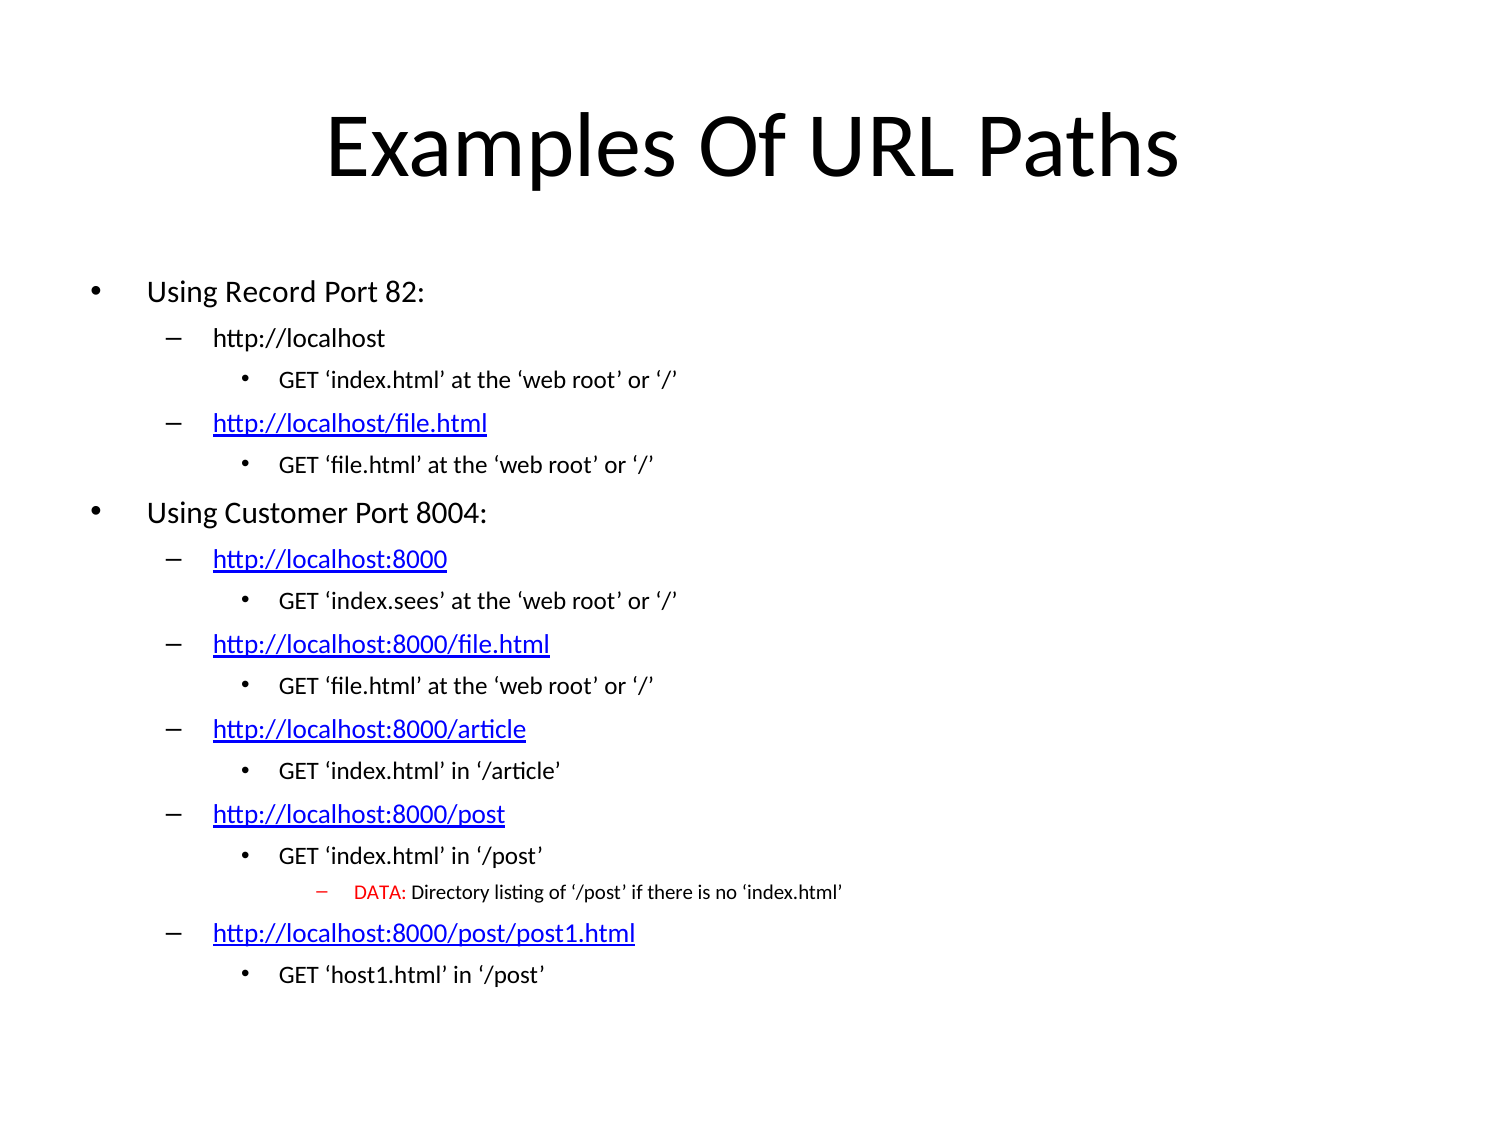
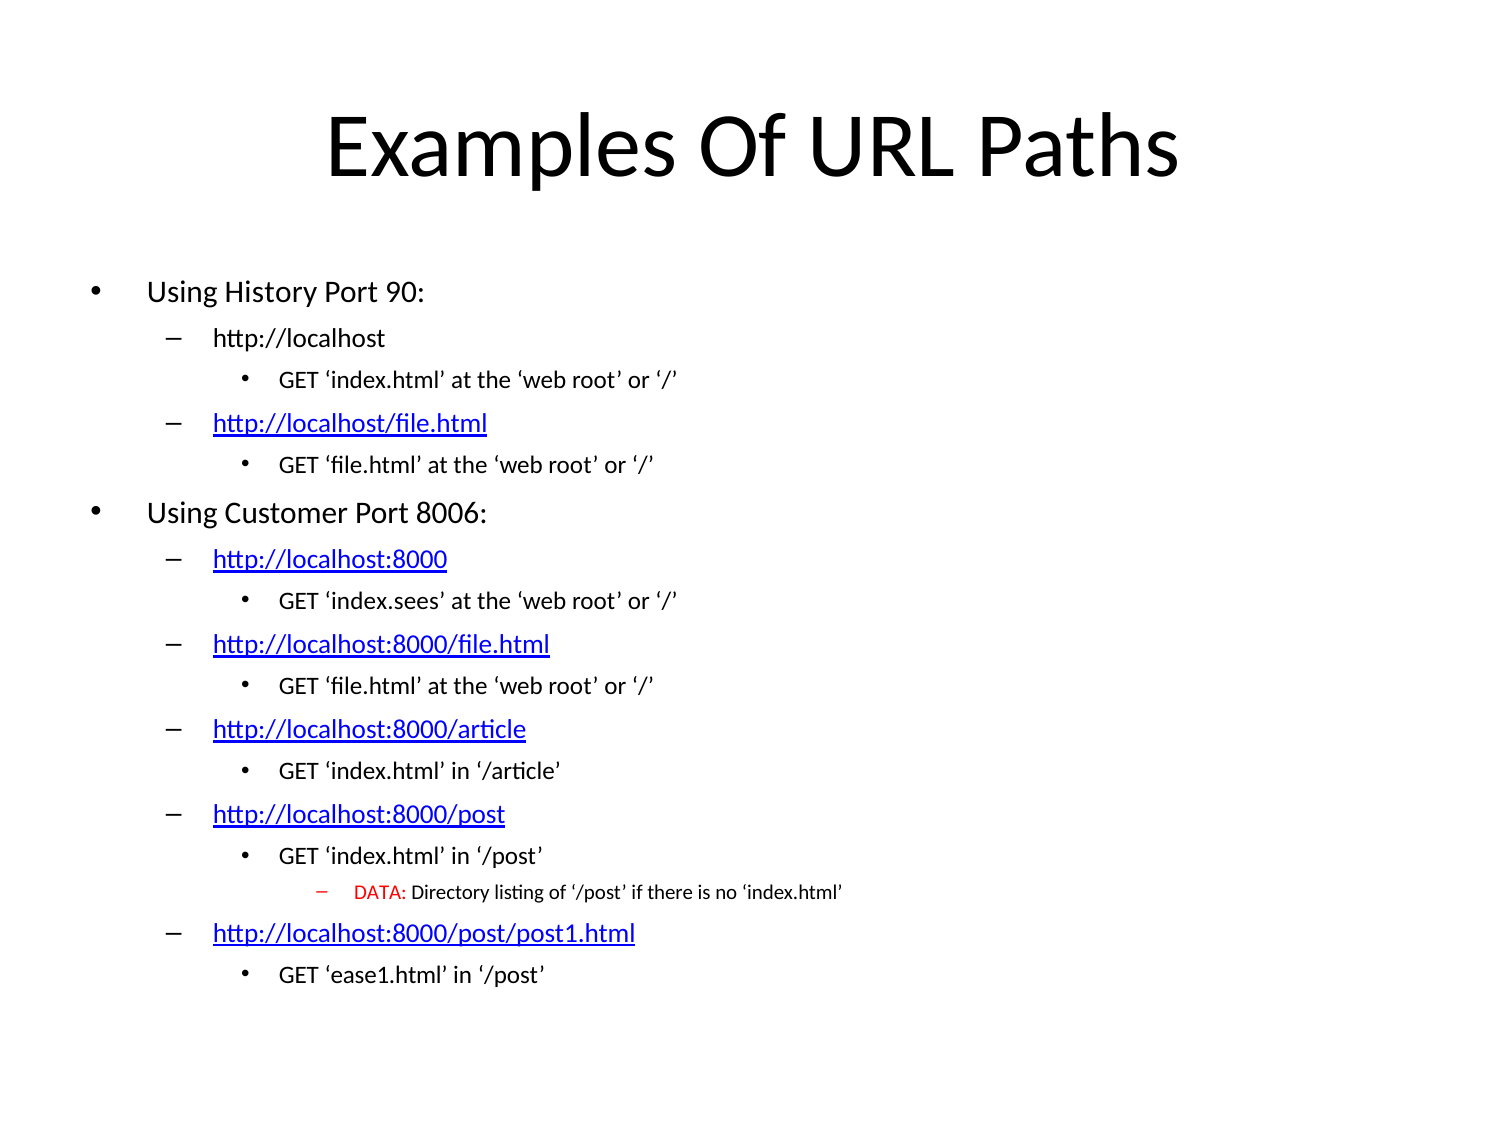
Record: Record -> History
82: 82 -> 90
8004: 8004 -> 8006
host1.html: host1.html -> ease1.html
